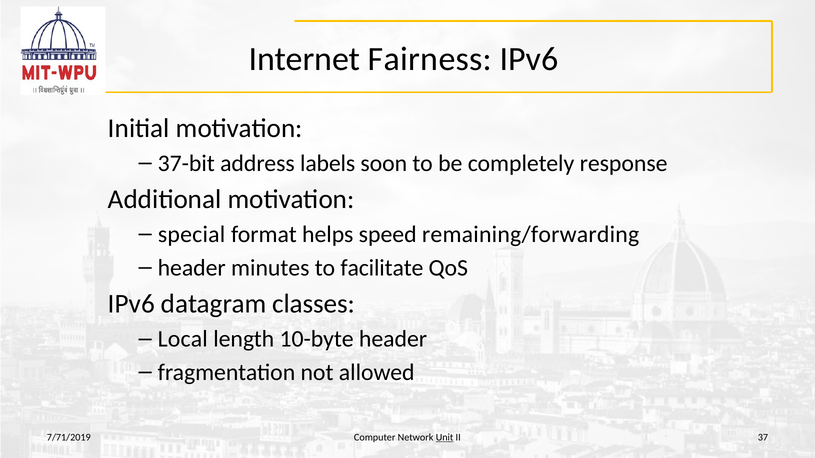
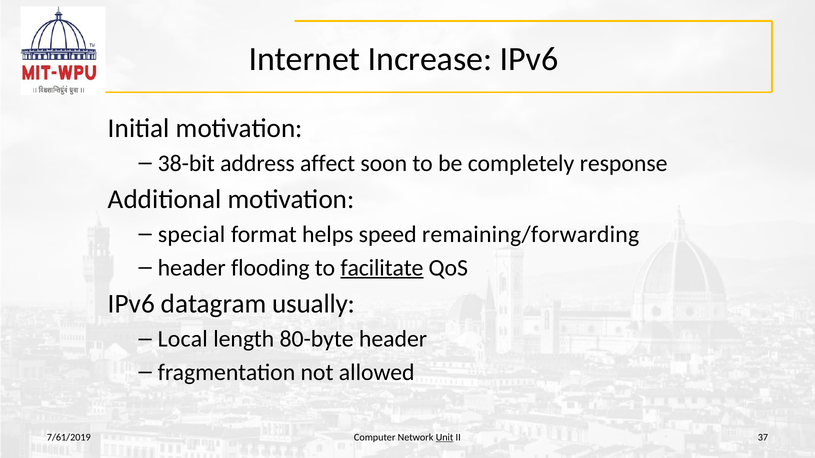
Fairness: Fairness -> Increase
37-bit: 37-bit -> 38-bit
labels: labels -> affect
minutes: minutes -> flooding
facilitate underline: none -> present
classes: classes -> usually
10-byte: 10-byte -> 80-byte
7/71/2019: 7/71/2019 -> 7/61/2019
